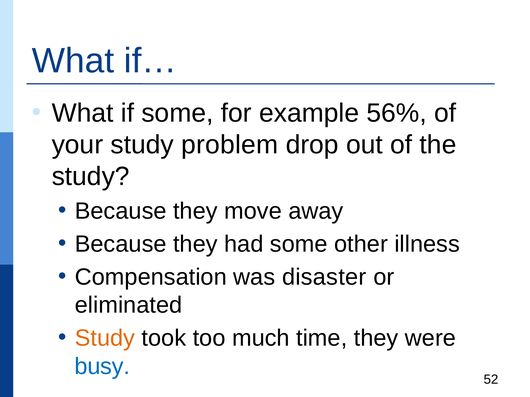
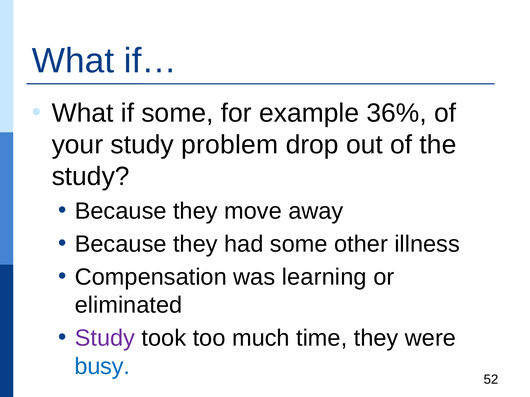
56%: 56% -> 36%
disaster: disaster -> learning
Study at (105, 339) colour: orange -> purple
